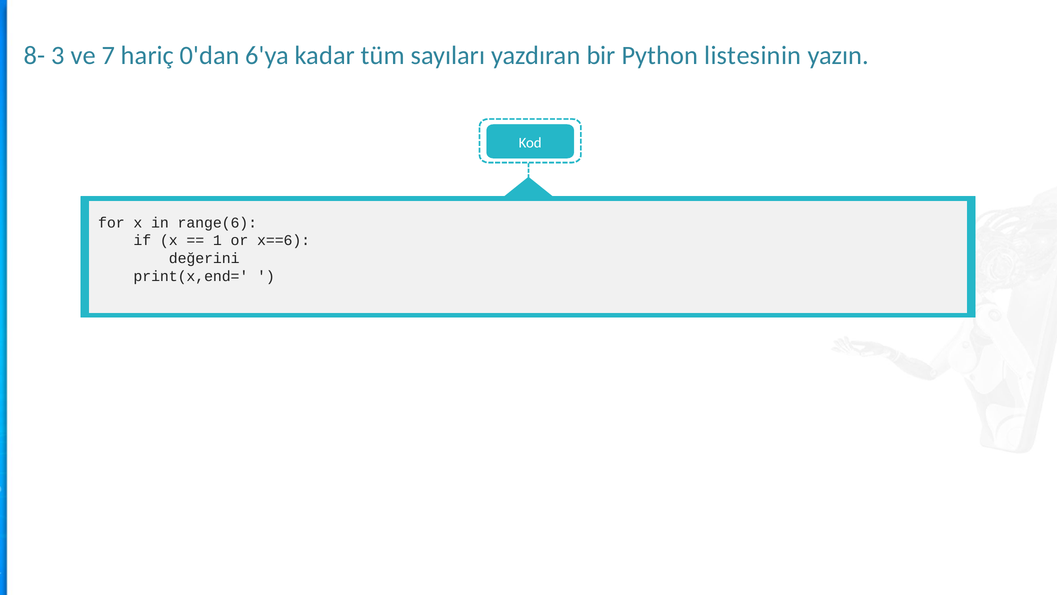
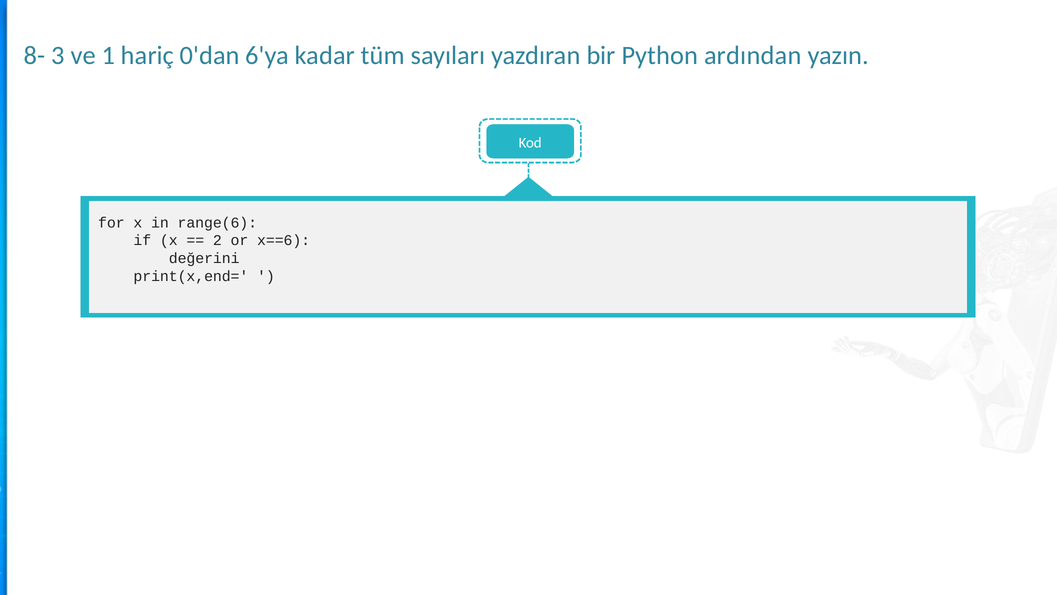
7: 7 -> 1
listesinin: listesinin -> ardından
1: 1 -> 2
